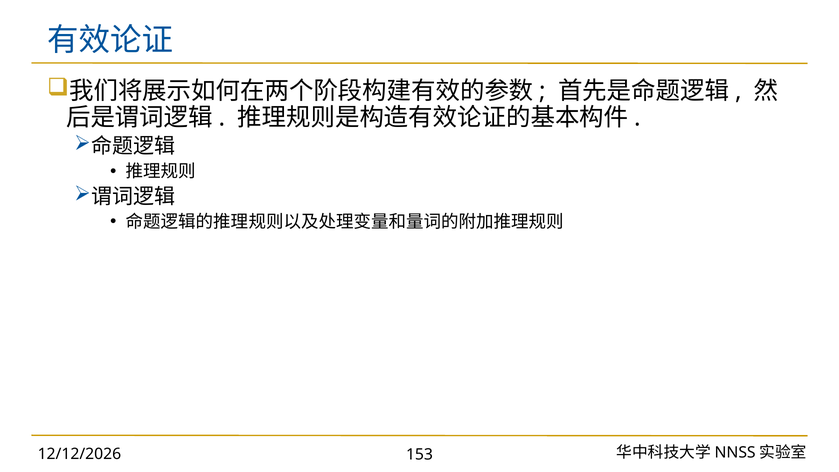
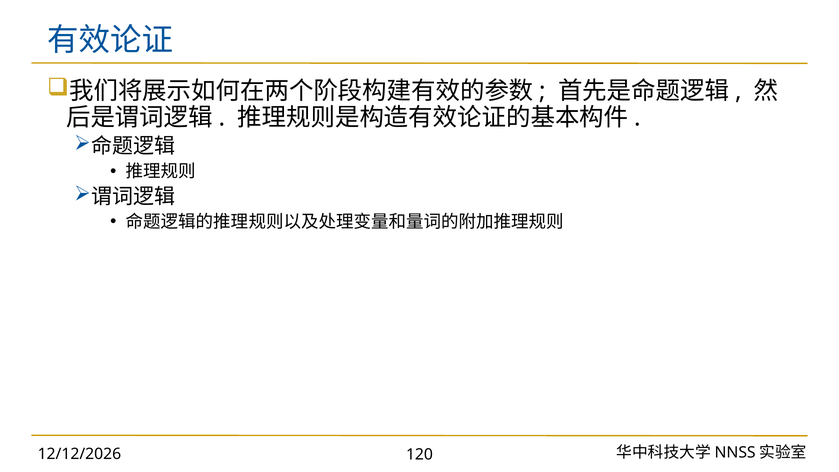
153: 153 -> 120
